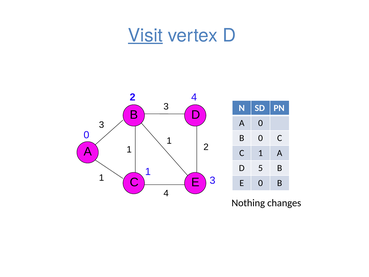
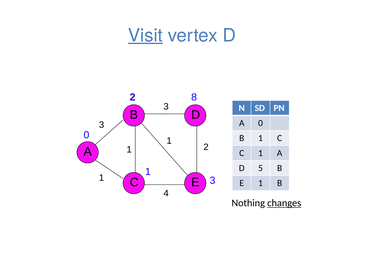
2 4: 4 -> 8
B 0: 0 -> 1
E 0: 0 -> 1
changes underline: none -> present
